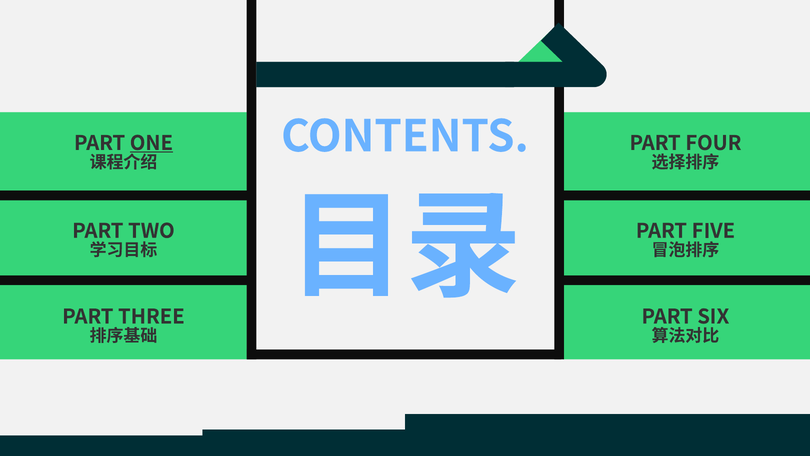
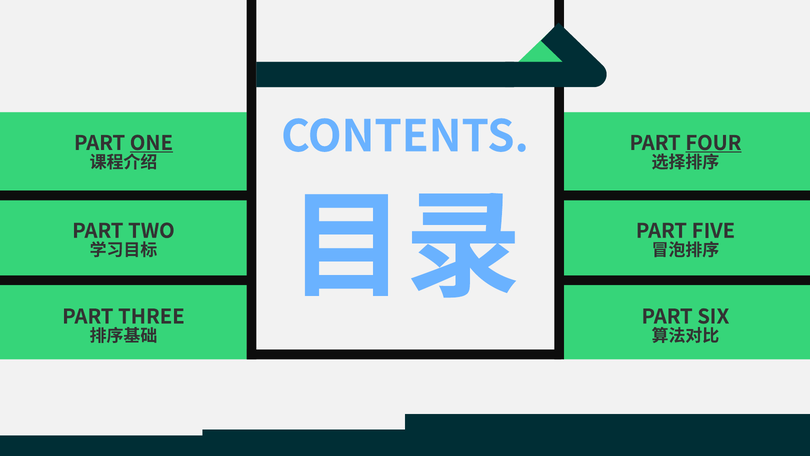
FOUR underline: none -> present
